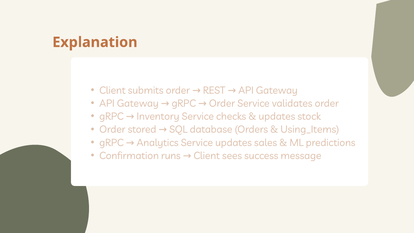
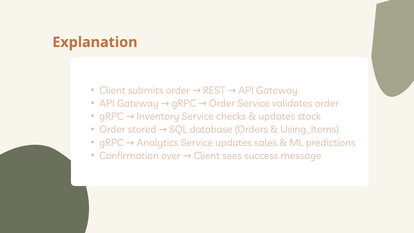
runs: runs -> over
